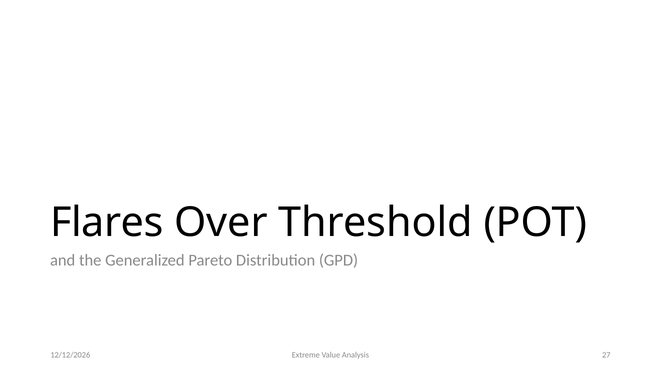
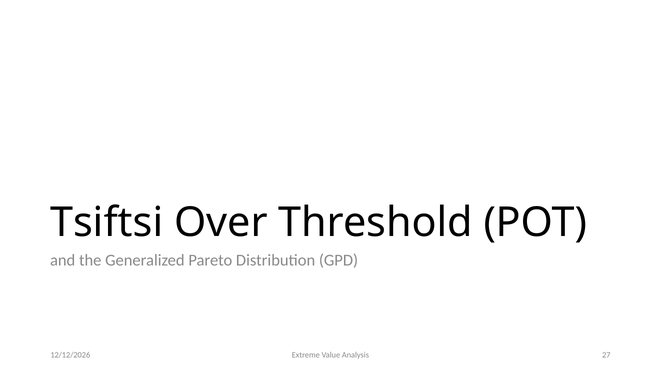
Flares: Flares -> Tsiftsi
